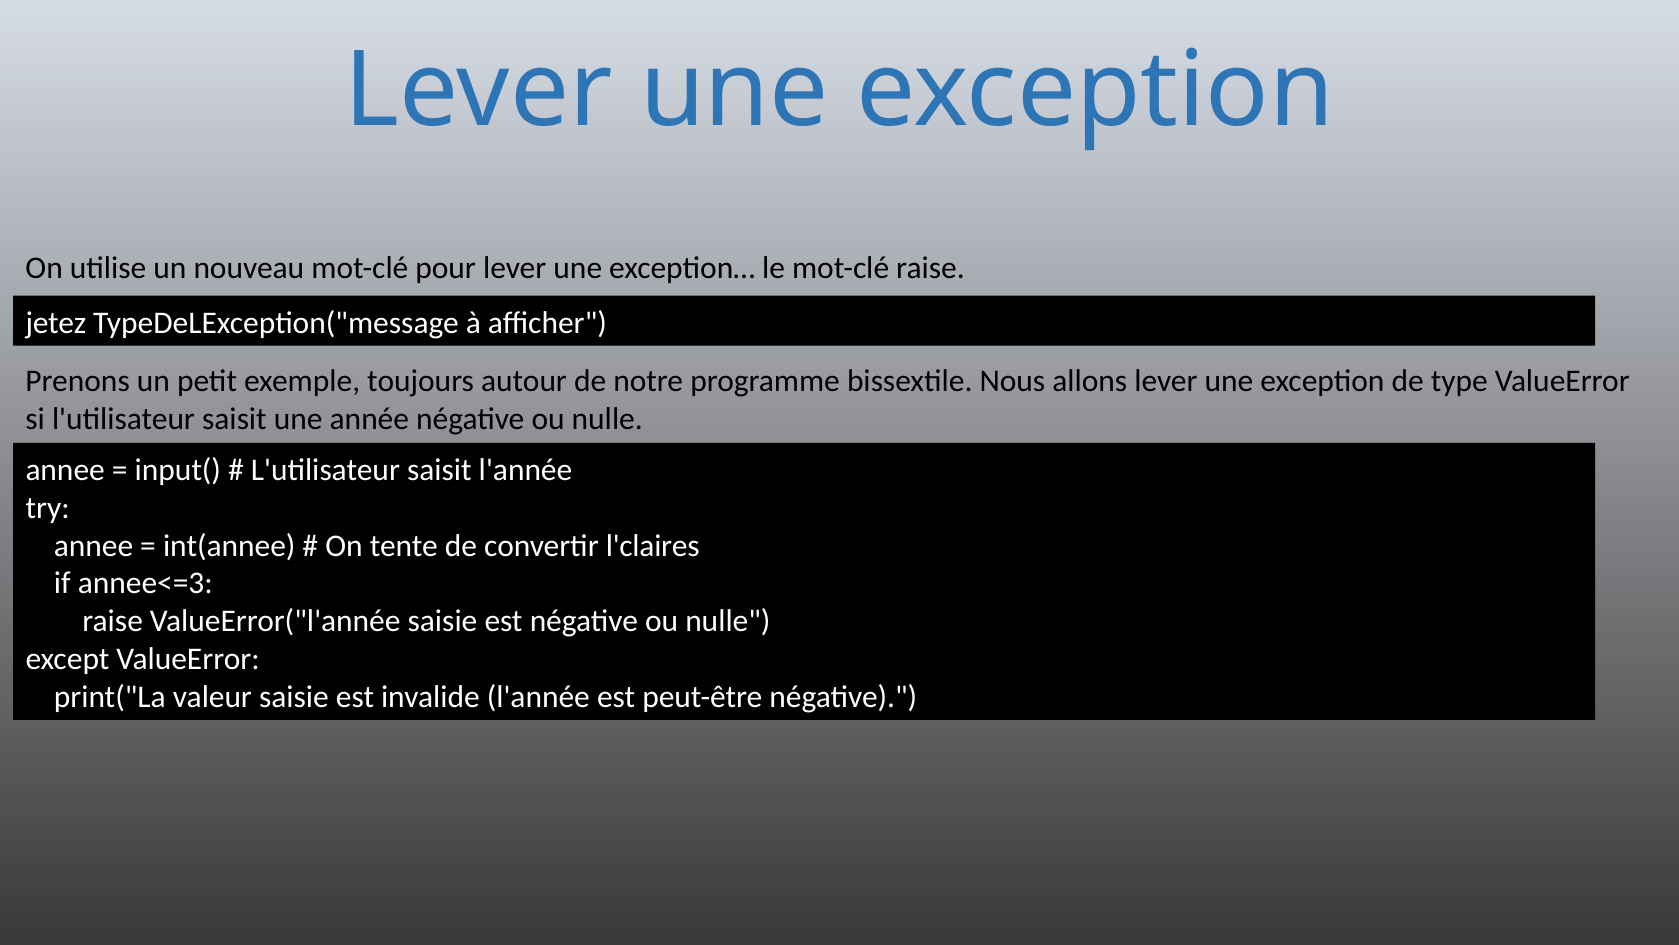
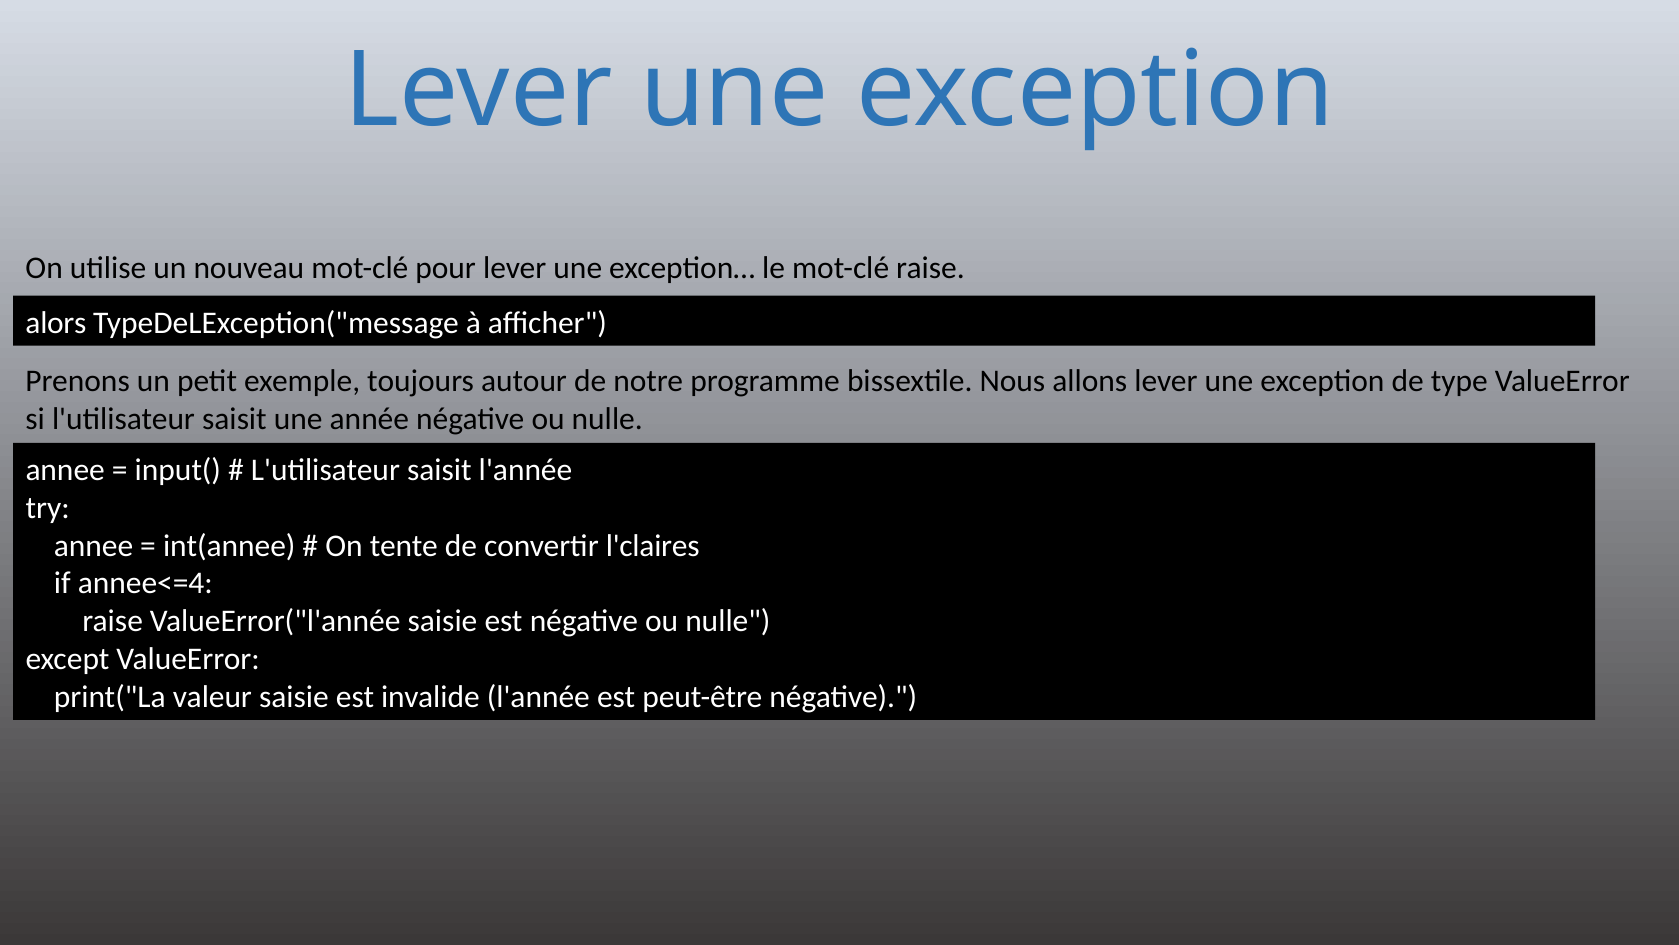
jetez: jetez -> alors
annee<=3: annee<=3 -> annee<=4
